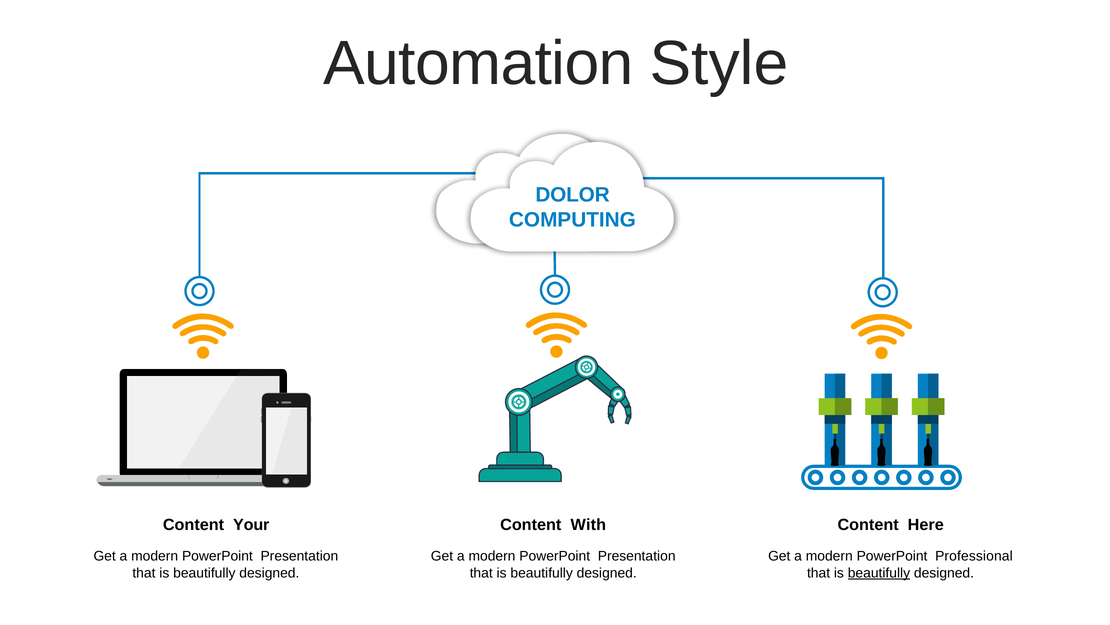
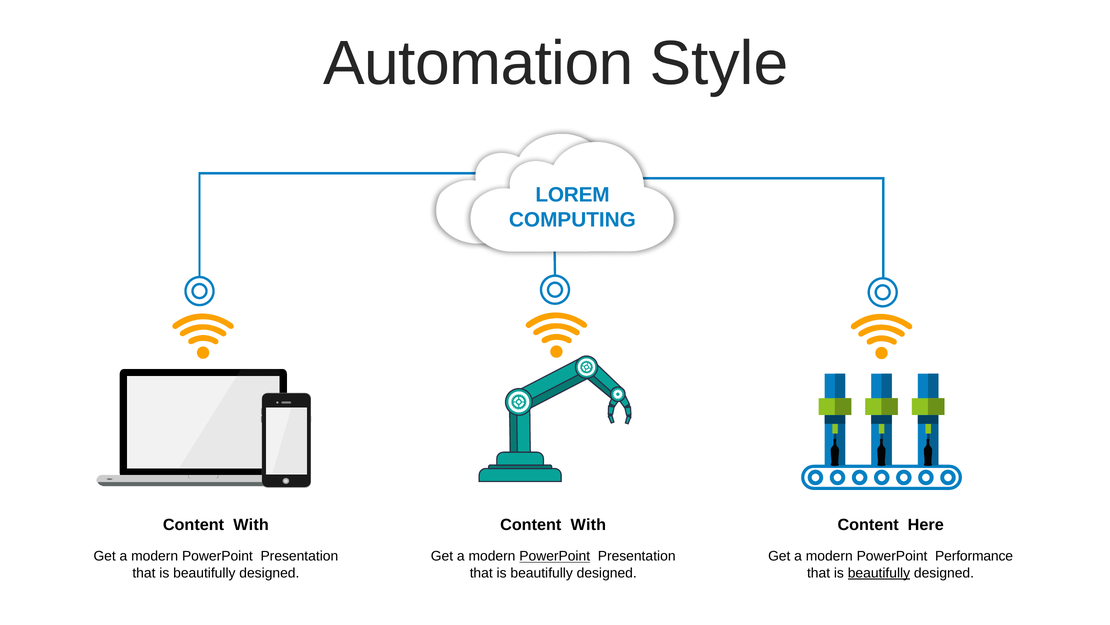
DOLOR: DOLOR -> LOREM
Your at (251, 525): Your -> With
PowerPoint at (555, 556) underline: none -> present
Professional: Professional -> Performance
